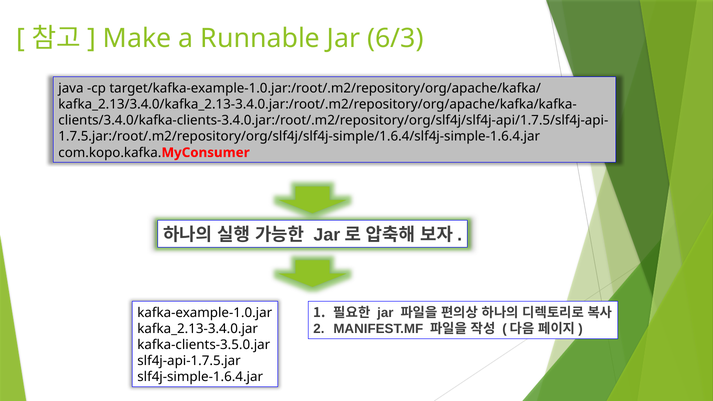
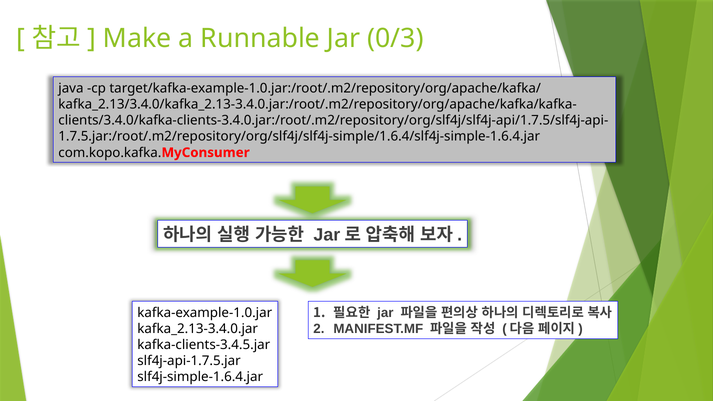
6/3: 6/3 -> 0/3
kafka-clients-3.5.0.jar: kafka-clients-3.5.0.jar -> kafka-clients-3.4.5.jar
